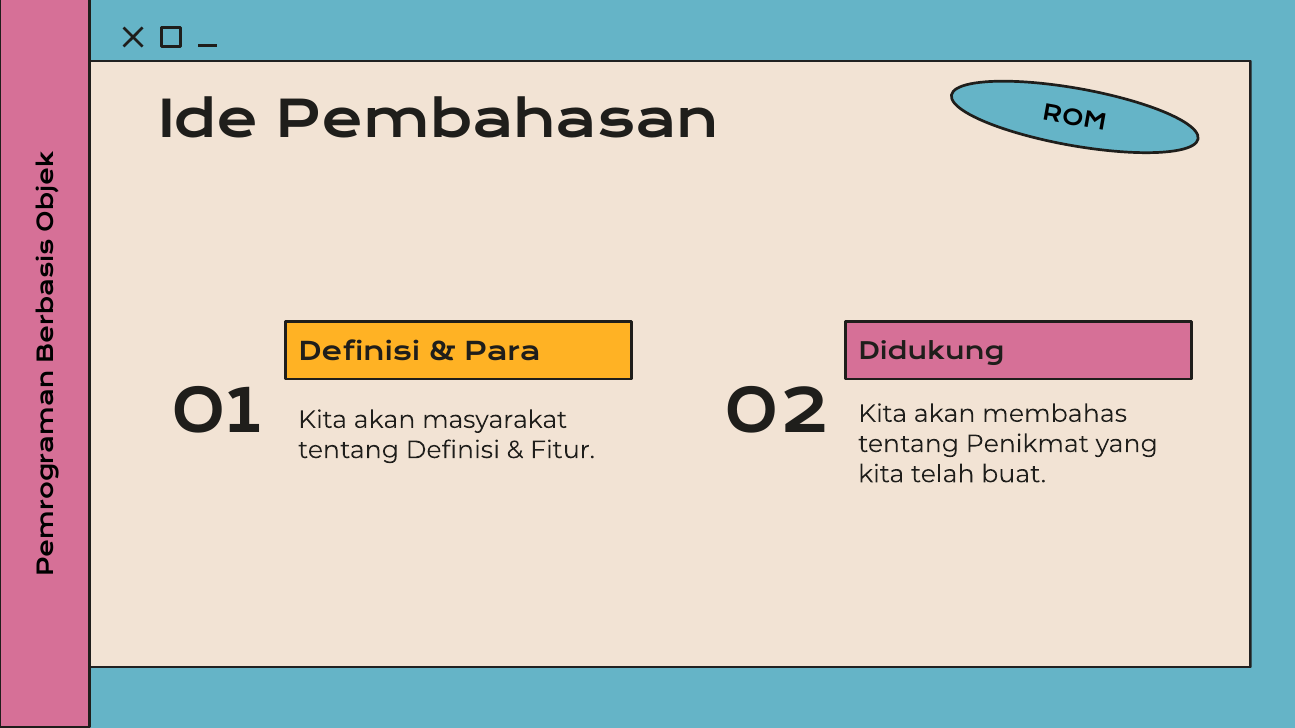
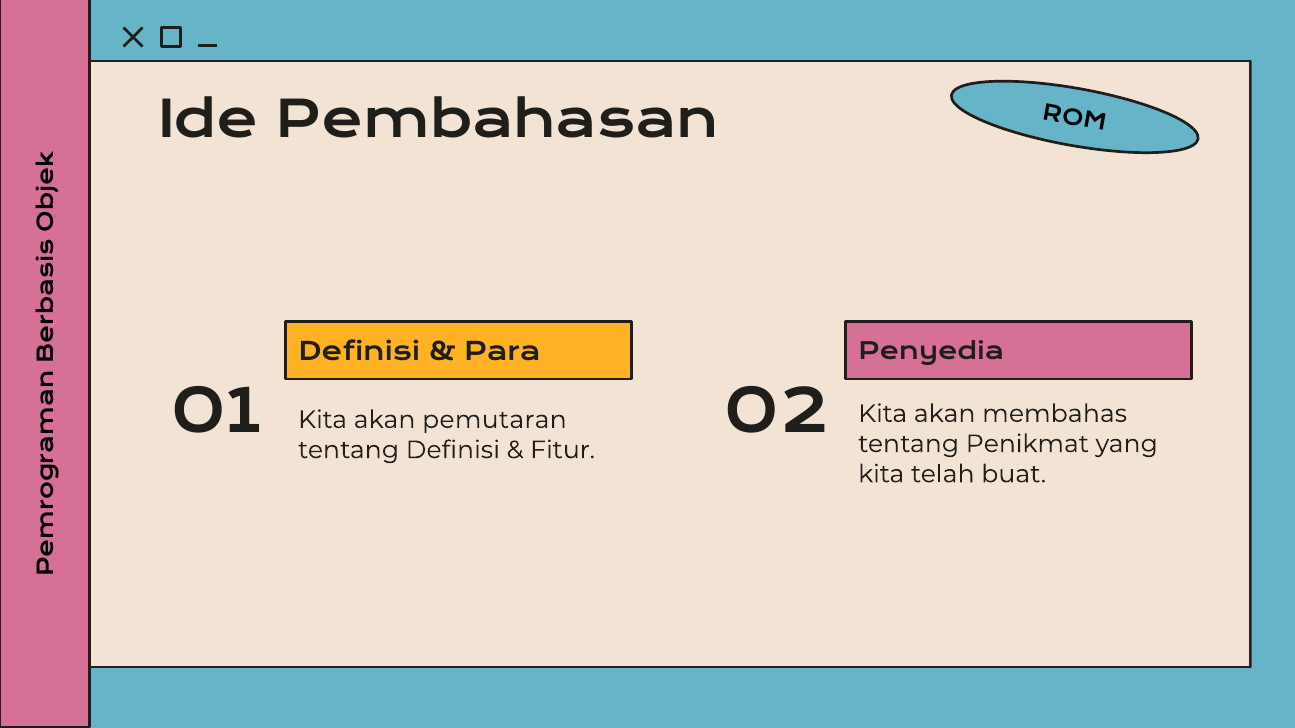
Didukung: Didukung -> Penyedia
masyarakat: masyarakat -> pemutaran
